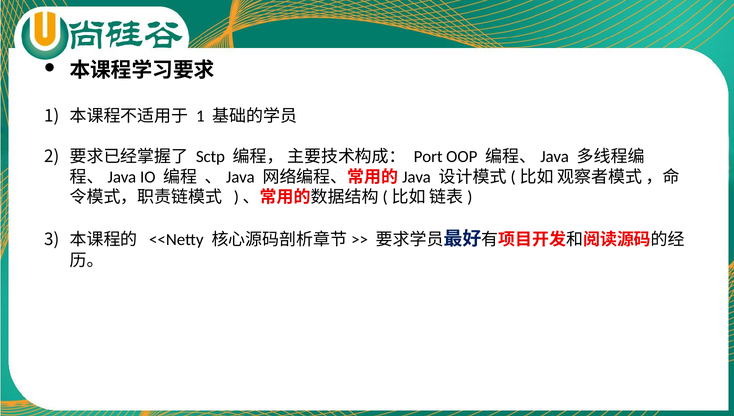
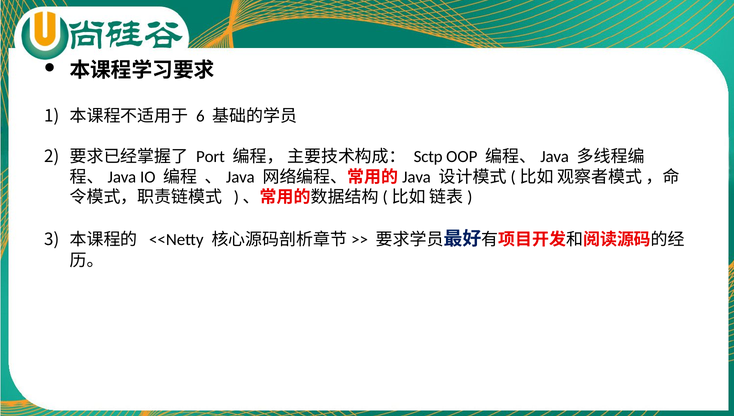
1 at (200, 116): 1 -> 6
Sctp: Sctp -> Port
Port: Port -> Sctp
